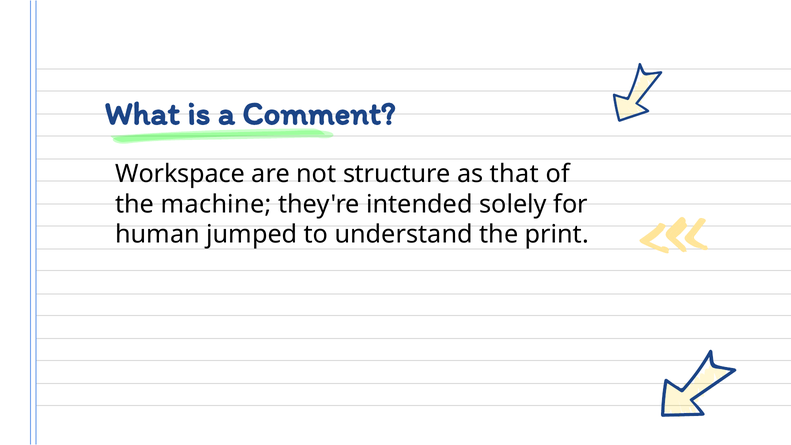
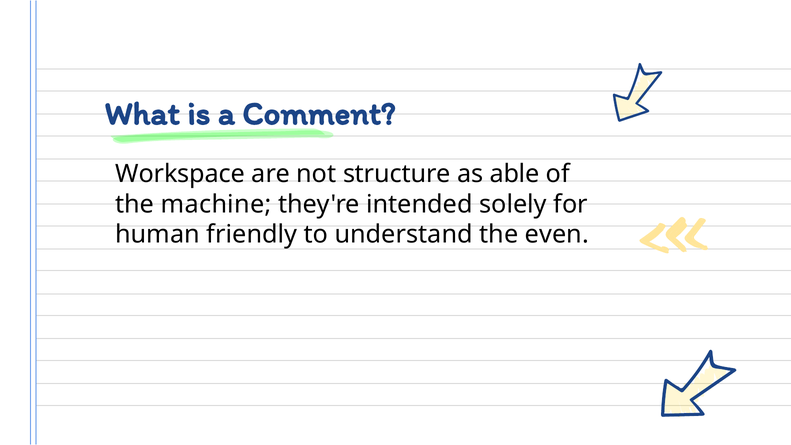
that: that -> able
jumped: jumped -> friendly
print: print -> even
